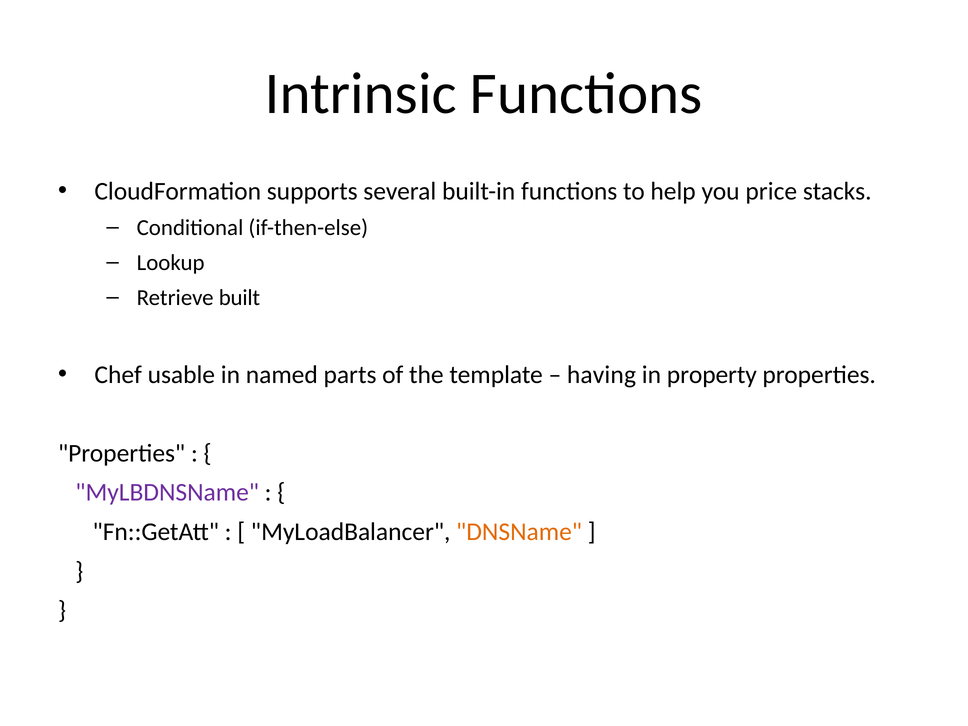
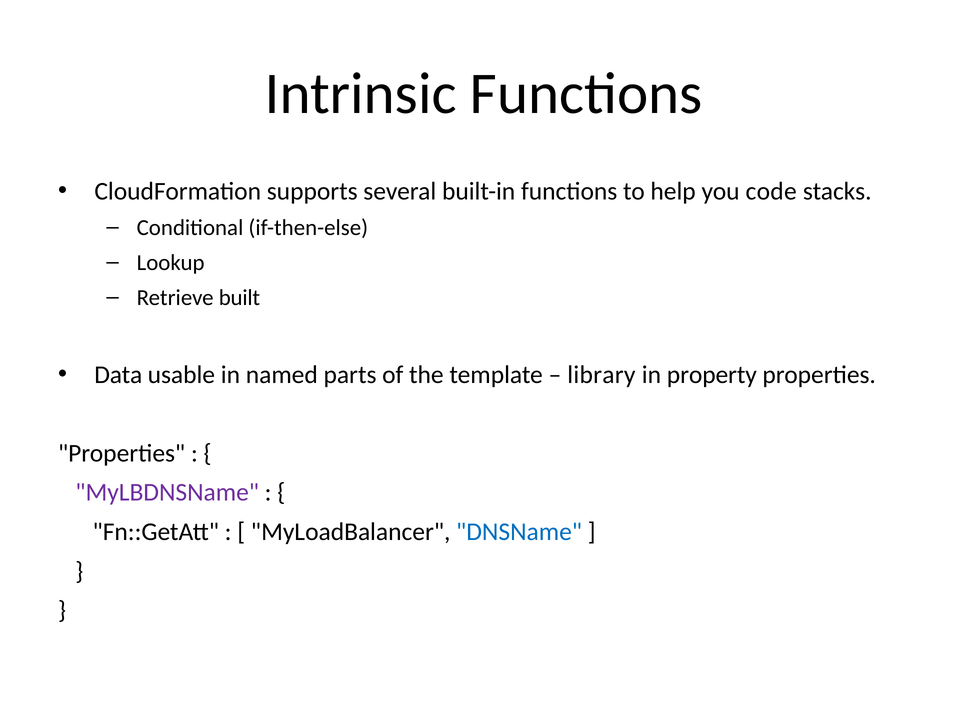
price: price -> code
Chef: Chef -> Data
having: having -> library
DNSName colour: orange -> blue
